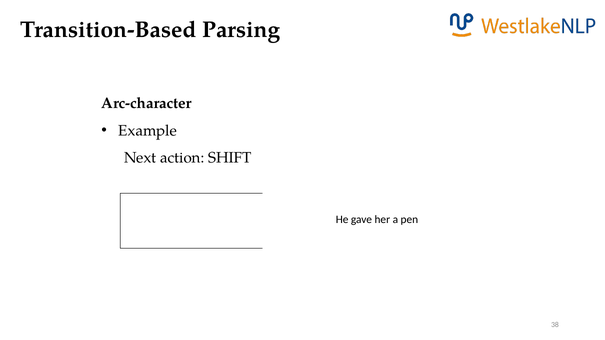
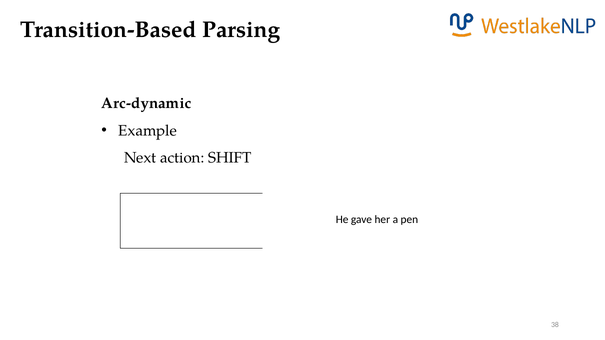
Arc-character: Arc-character -> Arc-dynamic
